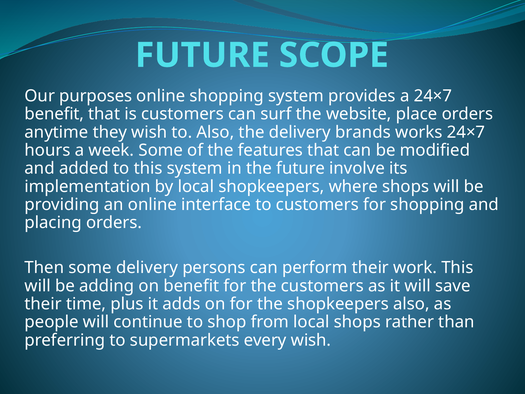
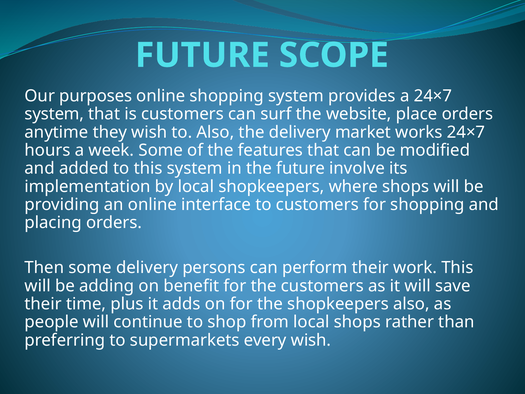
benefit at (54, 114): benefit -> system
brands: brands -> market
